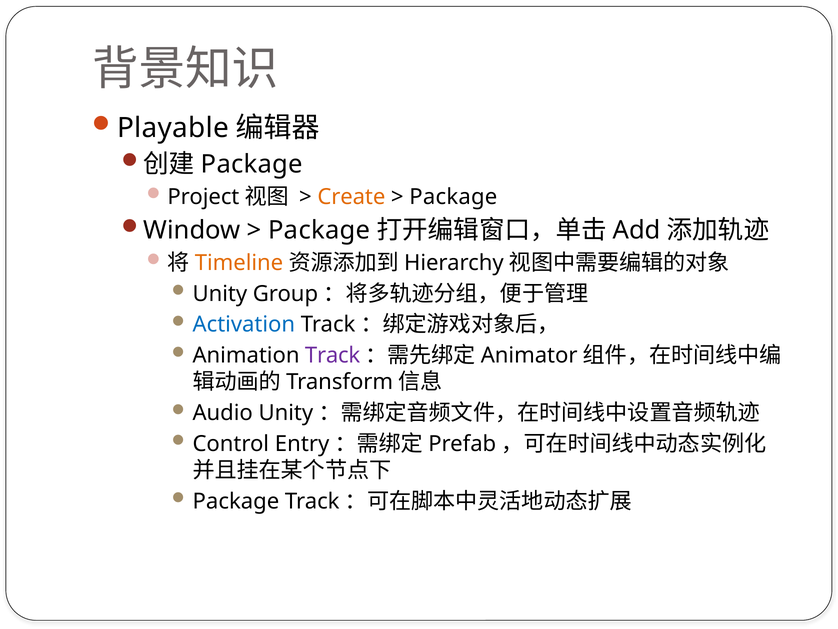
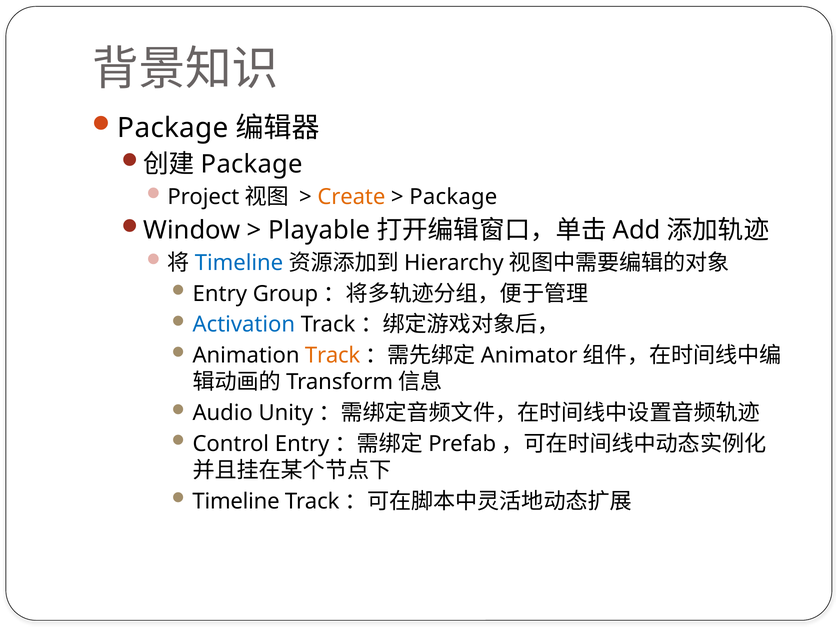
Playable at (173, 128): Playable -> Package
Package at (319, 230): Package -> Playable
Timeline at (239, 263) colour: orange -> blue
Unity at (220, 294): Unity -> Entry
Track at (333, 355) colour: purple -> orange
Package at (236, 501): Package -> Timeline
